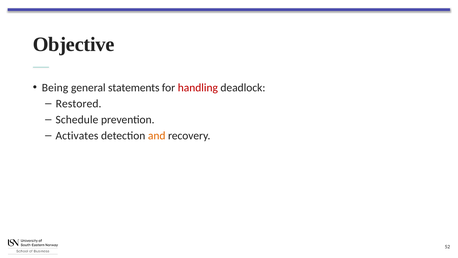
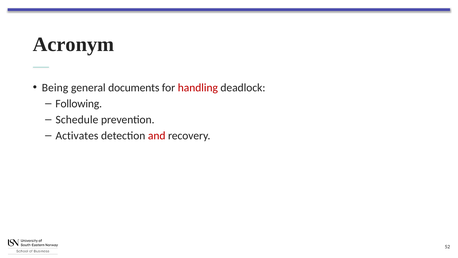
Objective: Objective -> Acronym
statements: statements -> documents
Restored: Restored -> Following
and colour: orange -> red
